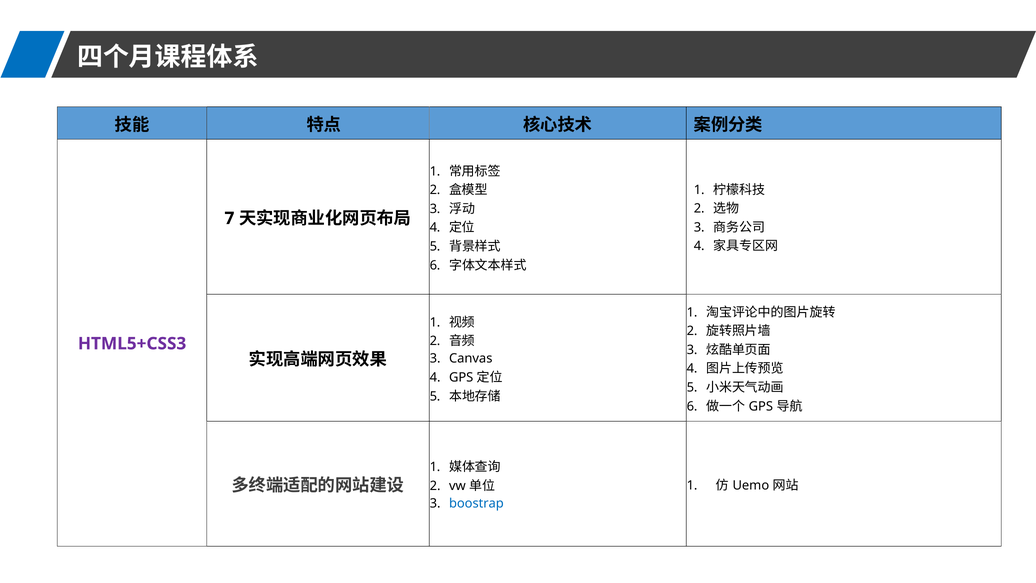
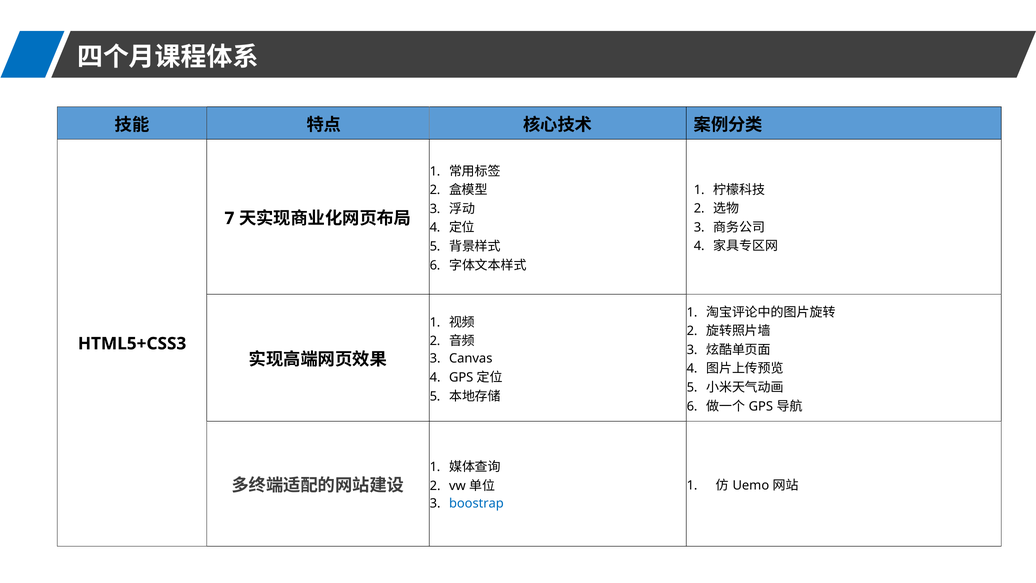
HTML5+CSS3 colour: purple -> black
